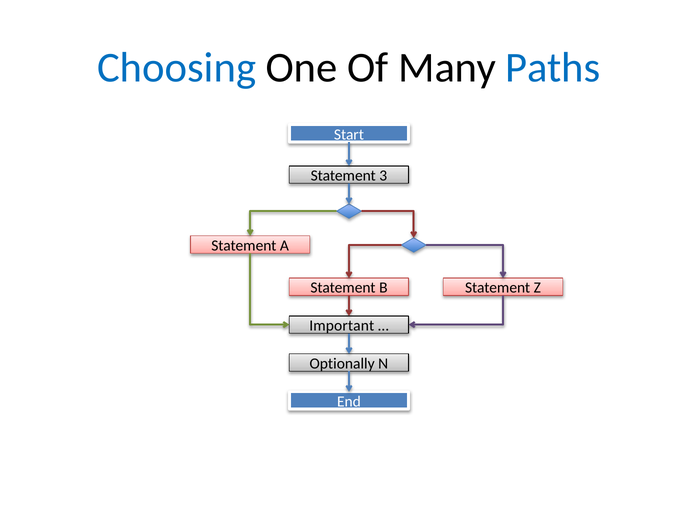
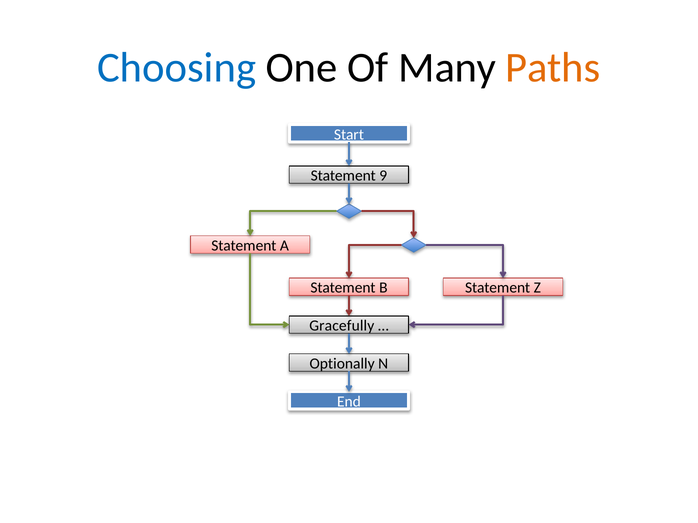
Paths colour: blue -> orange
3: 3 -> 9
Important: Important -> Gracefully
